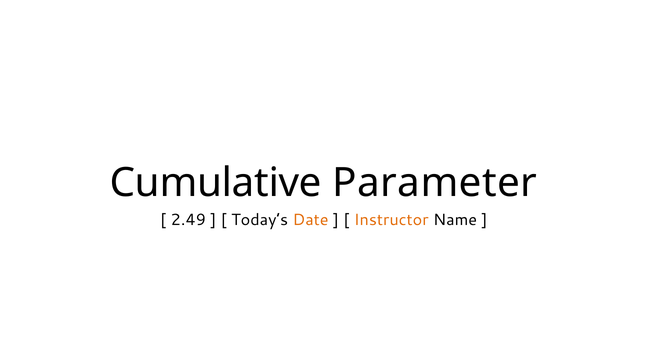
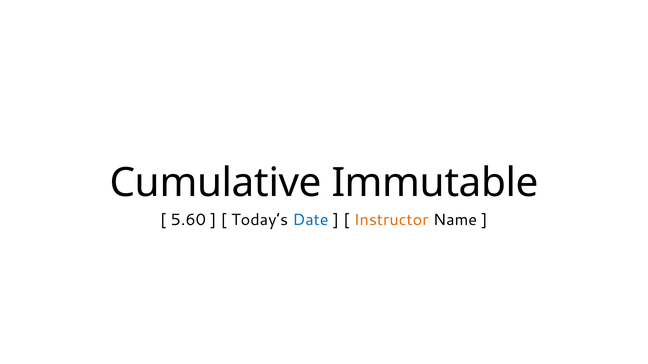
Parameter: Parameter -> Immutable
2.49: 2.49 -> 5.60
Date colour: orange -> blue
